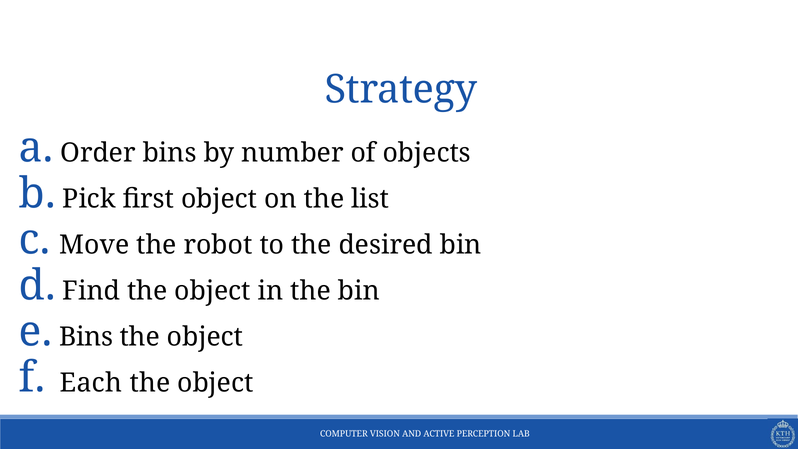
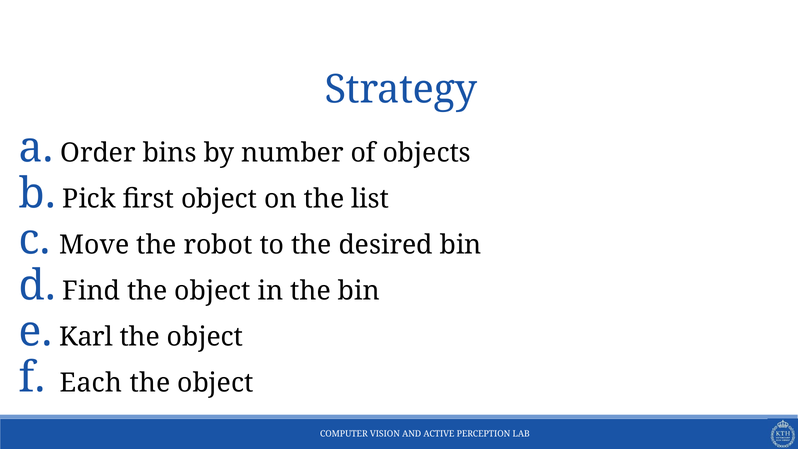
Bins at (86, 337): Bins -> Karl
